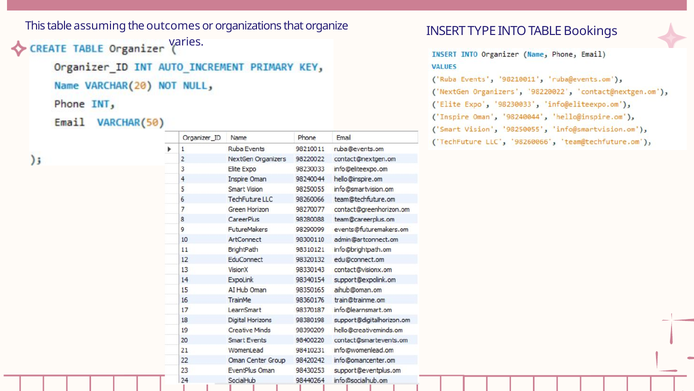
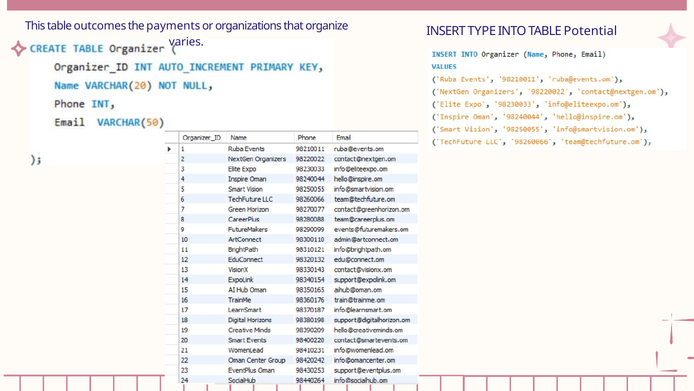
assuming: assuming -> outcomes
outcomes: outcomes -> payments
Bookings: Bookings -> Potential
